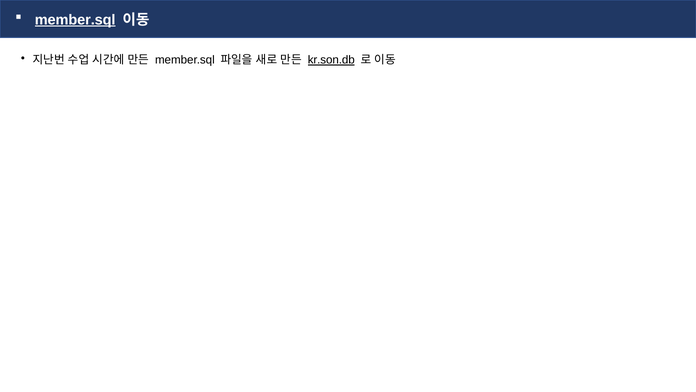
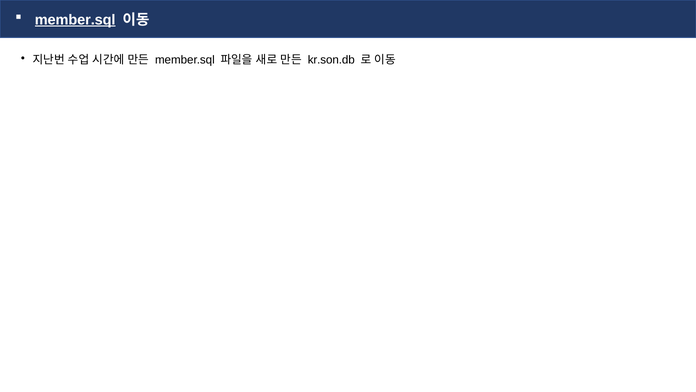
kr.son.db underline: present -> none
